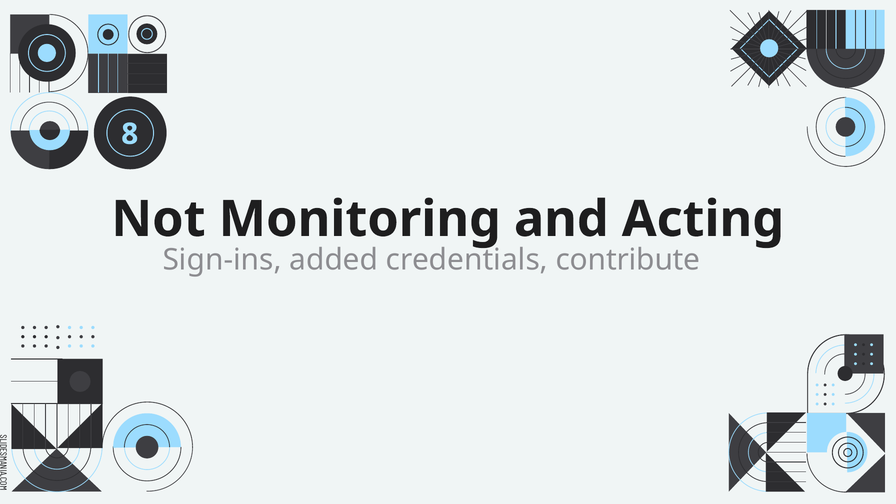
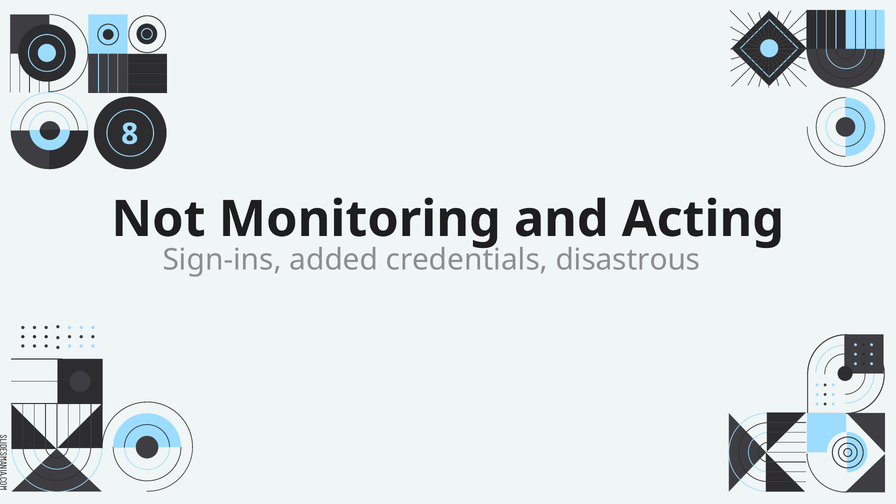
contribute: contribute -> disastrous
